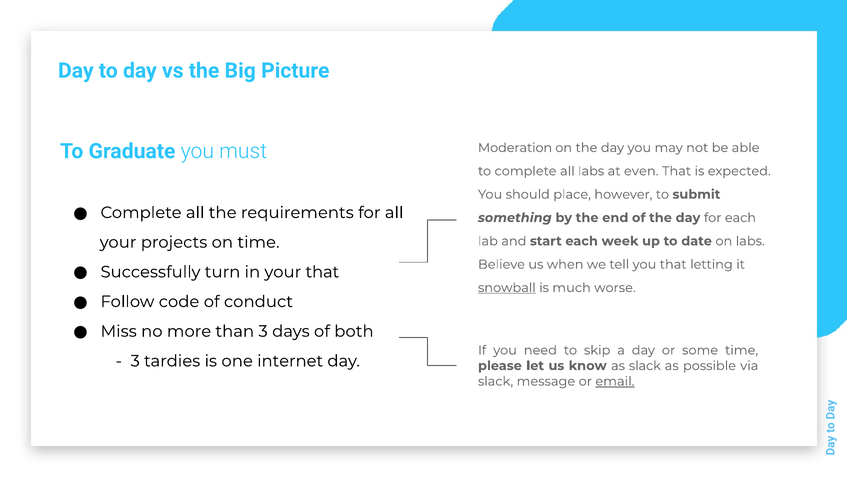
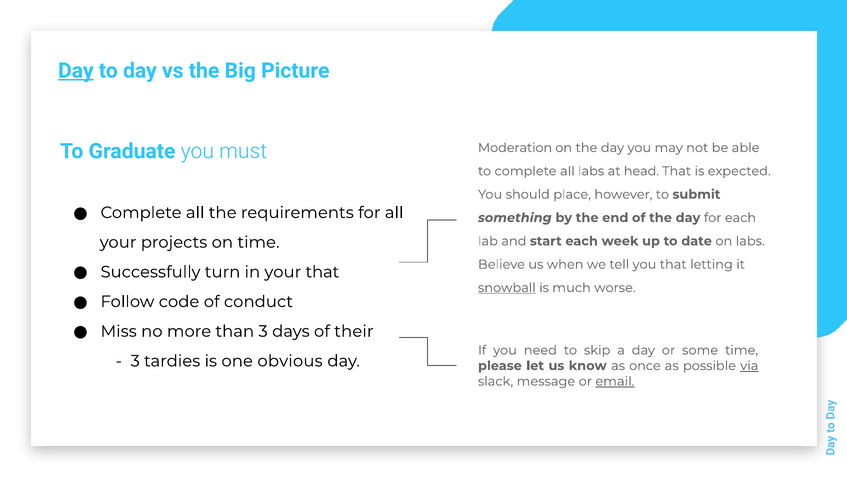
Day at (76, 71) underline: none -> present
even: even -> head
both: both -> their
internet: internet -> obvious
as slack: slack -> once
via underline: none -> present
